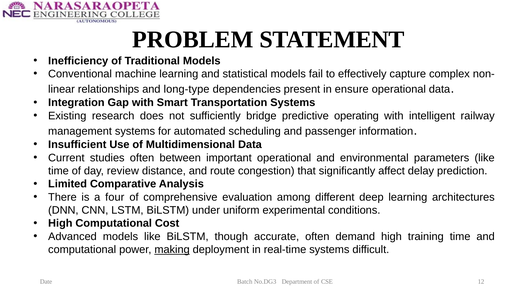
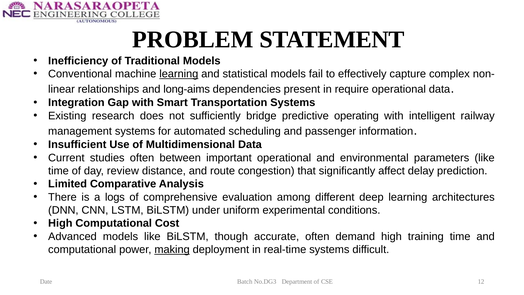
learning at (179, 74) underline: none -> present
long-type: long-type -> long-aims
ensure: ensure -> require
four: four -> logs
